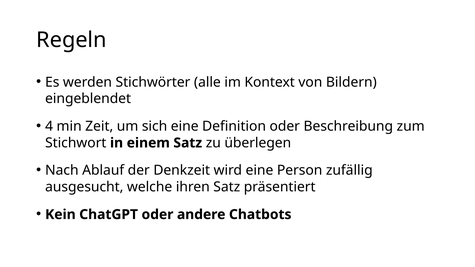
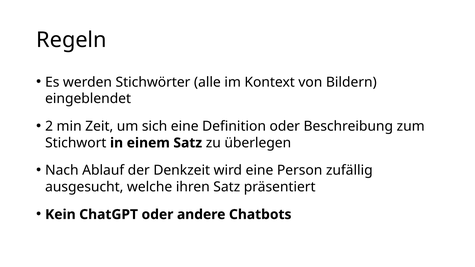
4: 4 -> 2
